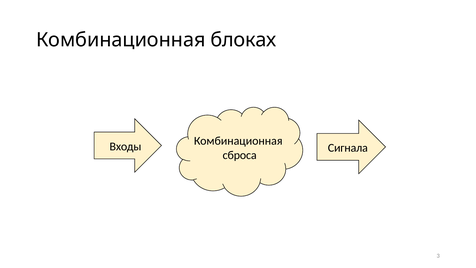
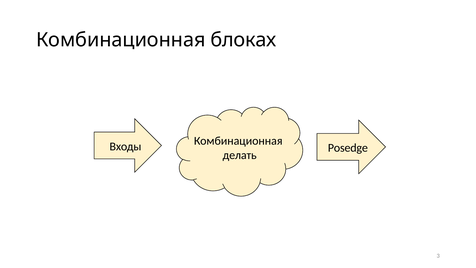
Сигнала: Сигнала -> Posedge
сброса: сброса -> делать
